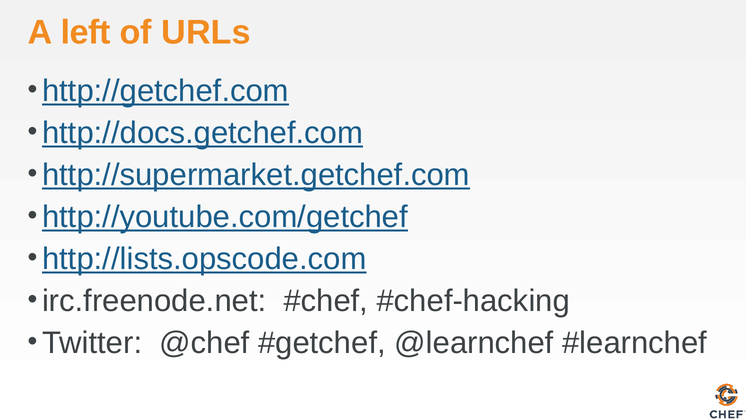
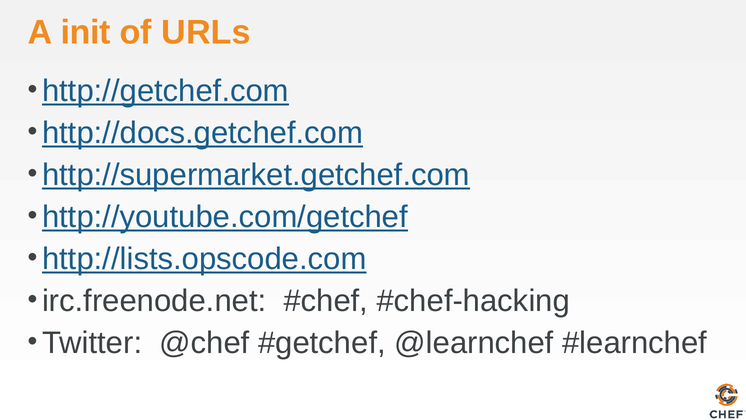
left: left -> init
